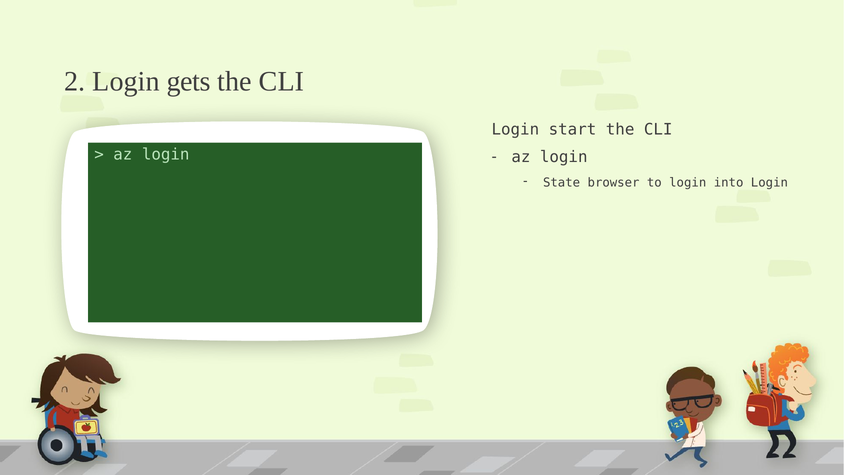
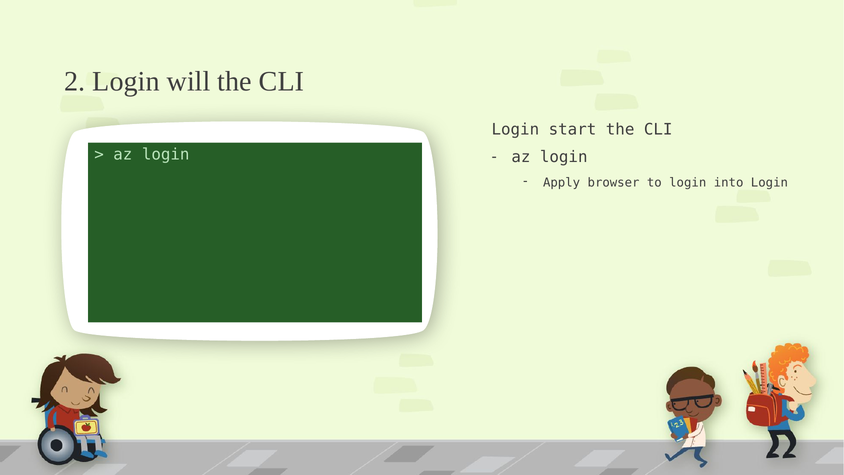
gets: gets -> will
State: State -> Apply
